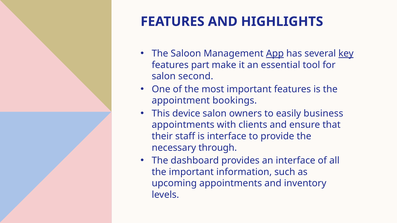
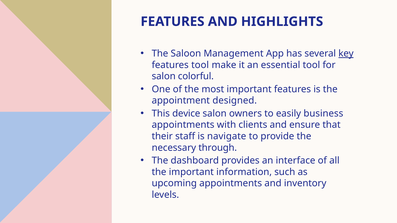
App underline: present -> none
features part: part -> tool
second: second -> colorful
bookings: bookings -> designed
is interface: interface -> navigate
